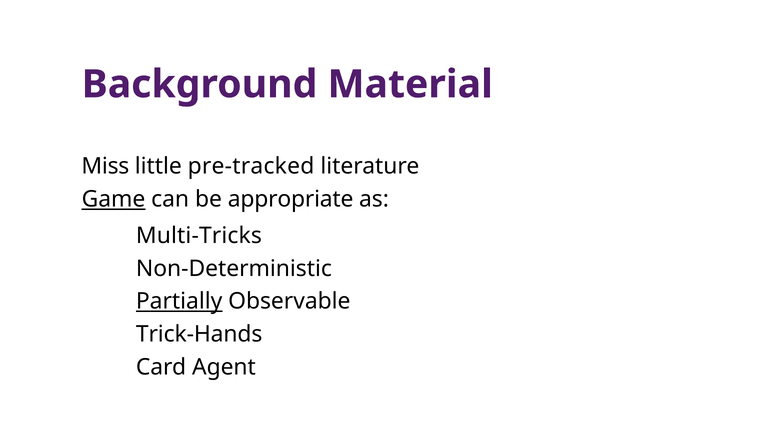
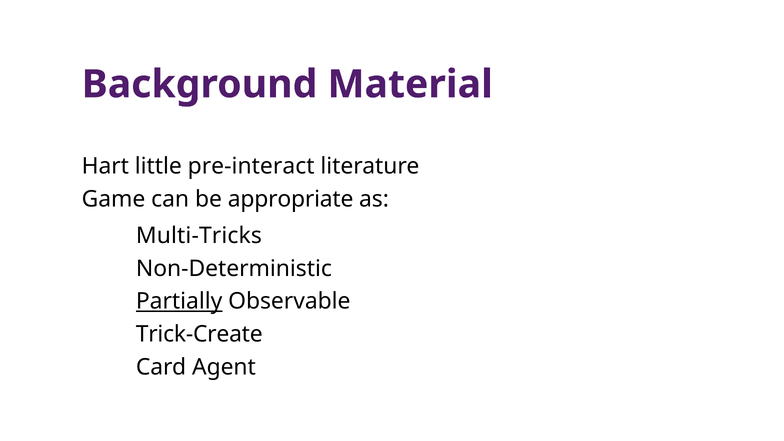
Miss: Miss -> Hart
pre-tracked: pre-tracked -> pre-interact
Game underline: present -> none
Trick-Hands: Trick-Hands -> Trick-Create
